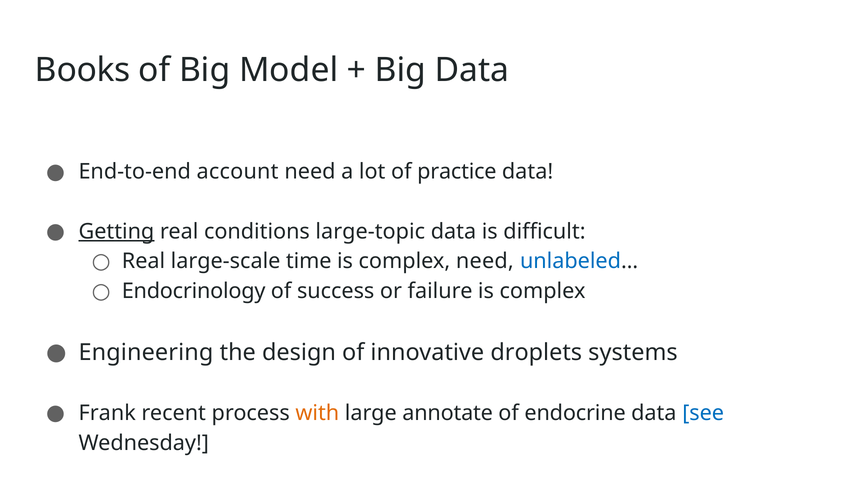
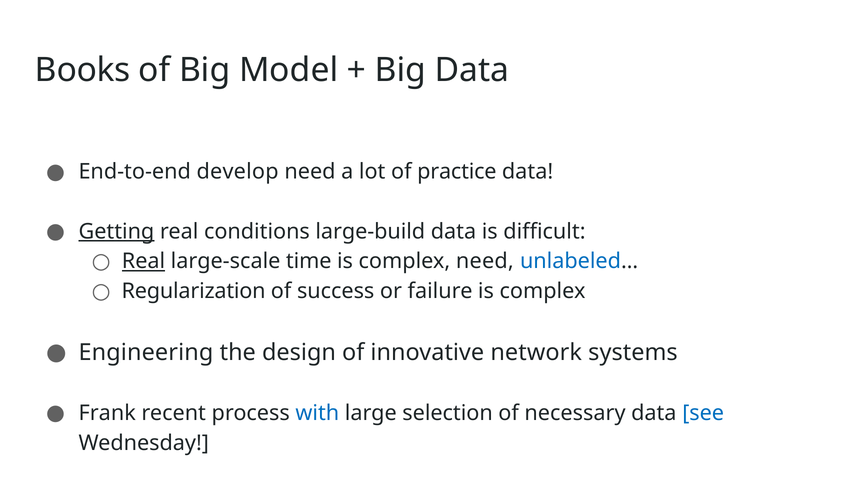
account: account -> develop
large-topic: large-topic -> large-build
Real at (144, 261) underline: none -> present
Endocrinology: Endocrinology -> Regularization
droplets: droplets -> network
with colour: orange -> blue
annotate: annotate -> selection
endocrine: endocrine -> necessary
